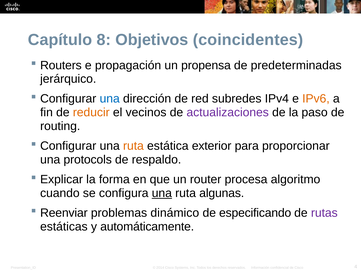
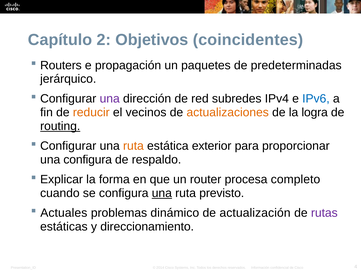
8: 8 -> 2
propensa: propensa -> paquetes
una at (110, 99) colour: blue -> purple
IPv6 colour: orange -> blue
actualizaciones colour: purple -> orange
paso: paso -> logra
routing underline: none -> present
una protocols: protocols -> configura
algoritmo: algoritmo -> completo
algunas: algunas -> previsto
Reenviar: Reenviar -> Actuales
especificando: especificando -> actualización
automáticamente: automáticamente -> direccionamiento
